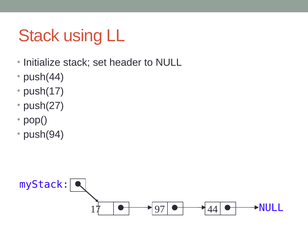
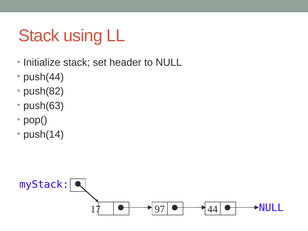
push(17: push(17 -> push(82
push(27: push(27 -> push(63
push(94: push(94 -> push(14
